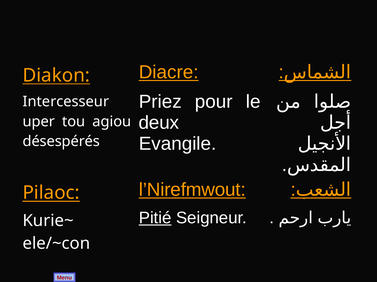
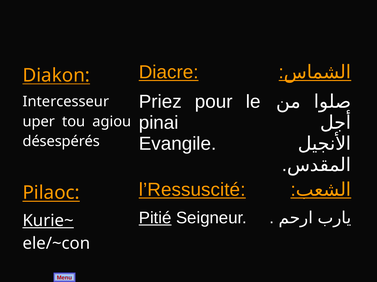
deux: deux -> pinai
l’Nirefmwout: l’Nirefmwout -> l’Ressuscité
Kurie~ underline: none -> present
